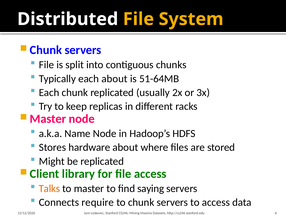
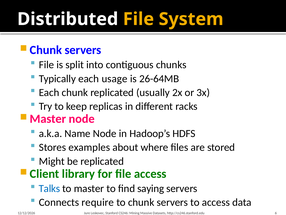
each about: about -> usage
51-64MB: 51-64MB -> 26-64MB
hardware: hardware -> examples
Talks colour: orange -> blue
